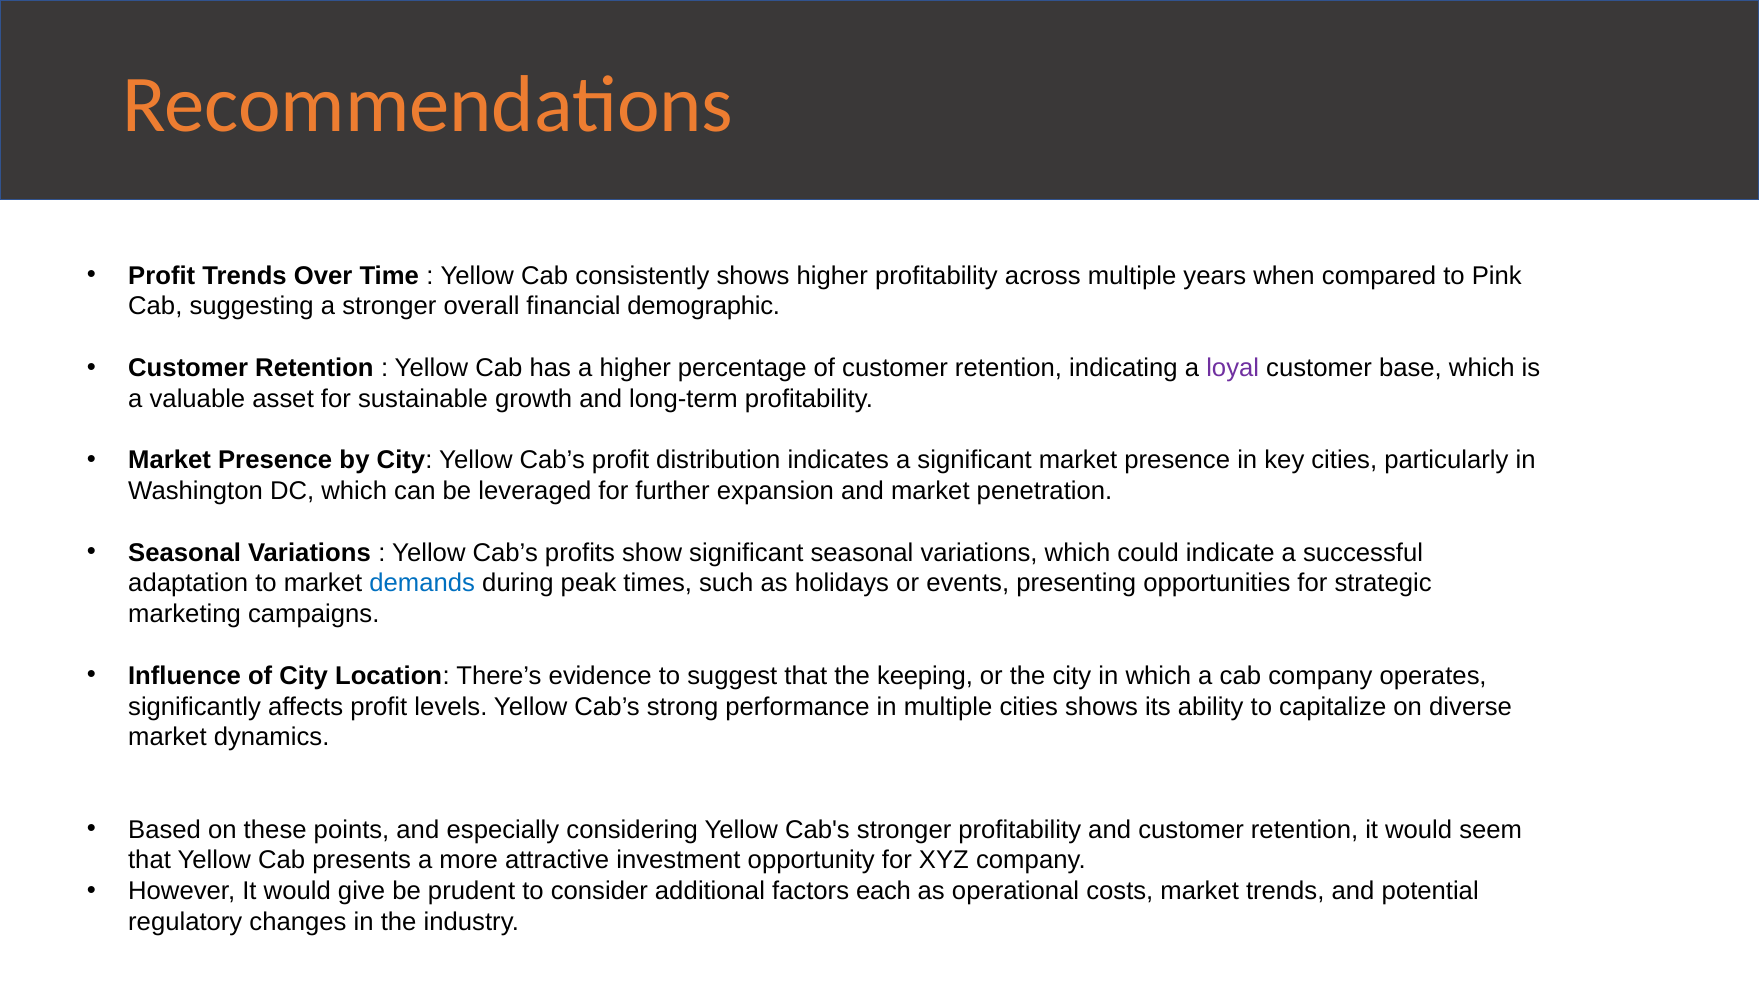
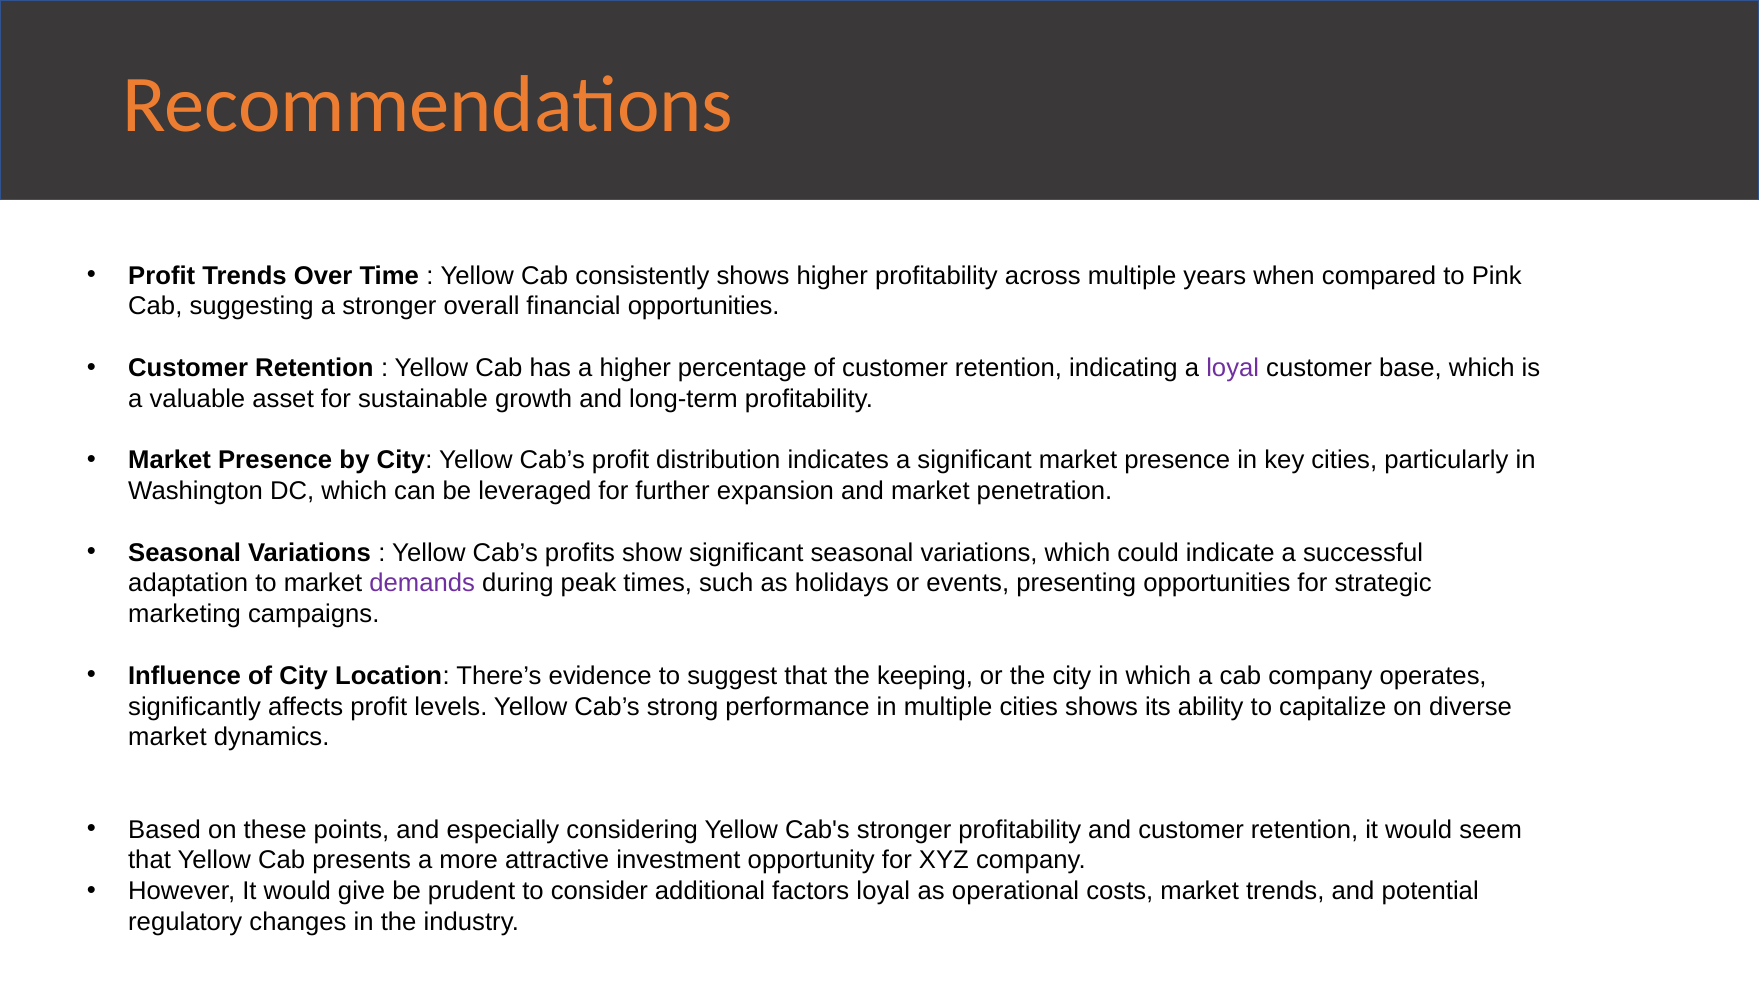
financial demographic: demographic -> opportunities
demands colour: blue -> purple
factors each: each -> loyal
